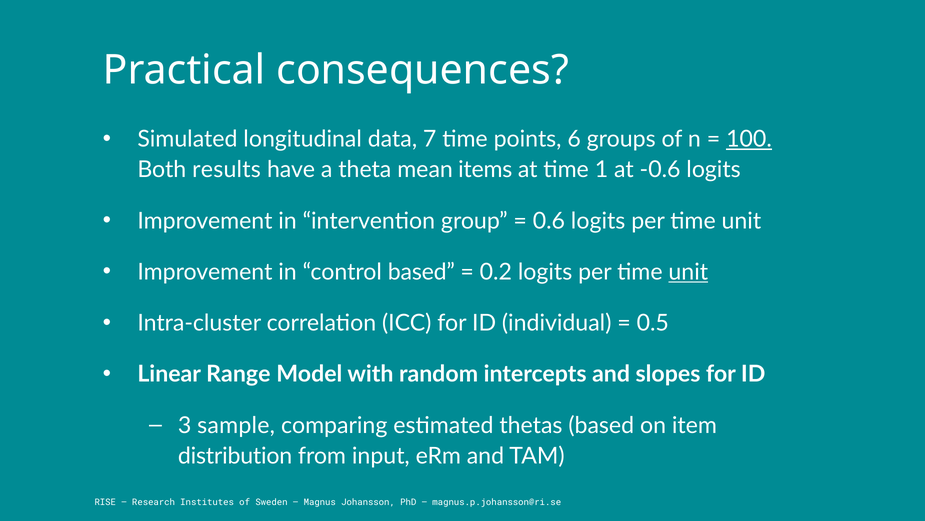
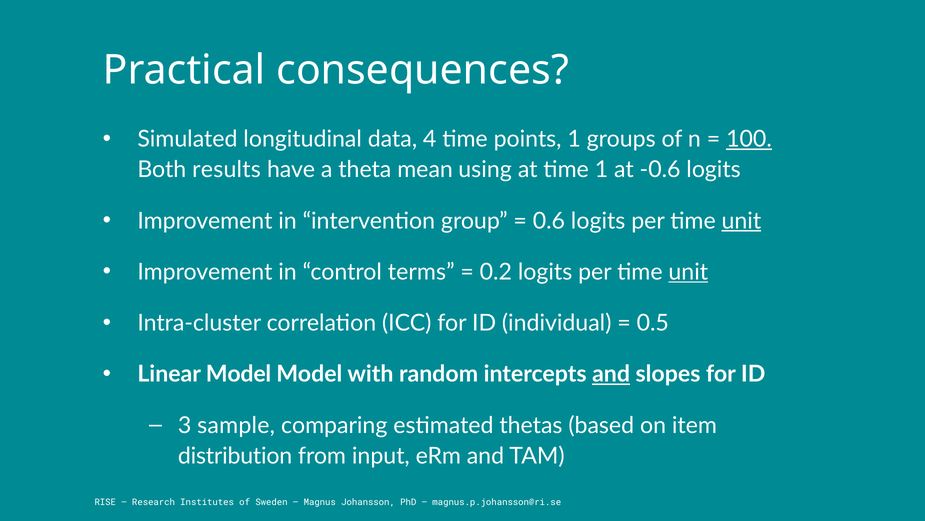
7: 7 -> 4
points 6: 6 -> 1
items: items -> using
unit at (741, 221) underline: none -> present
control based: based -> terms
Linear Range: Range -> Model
and at (611, 374) underline: none -> present
